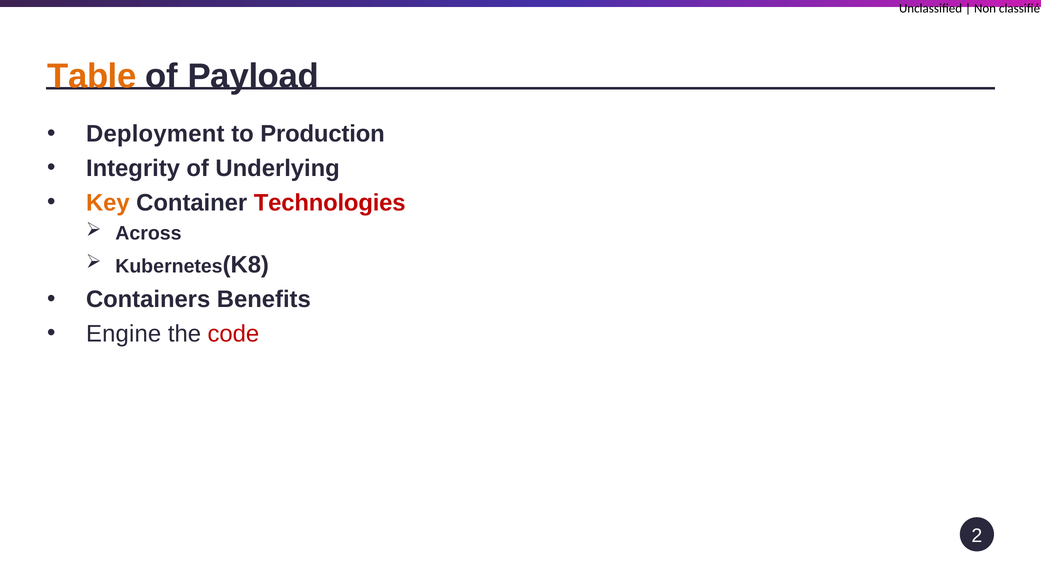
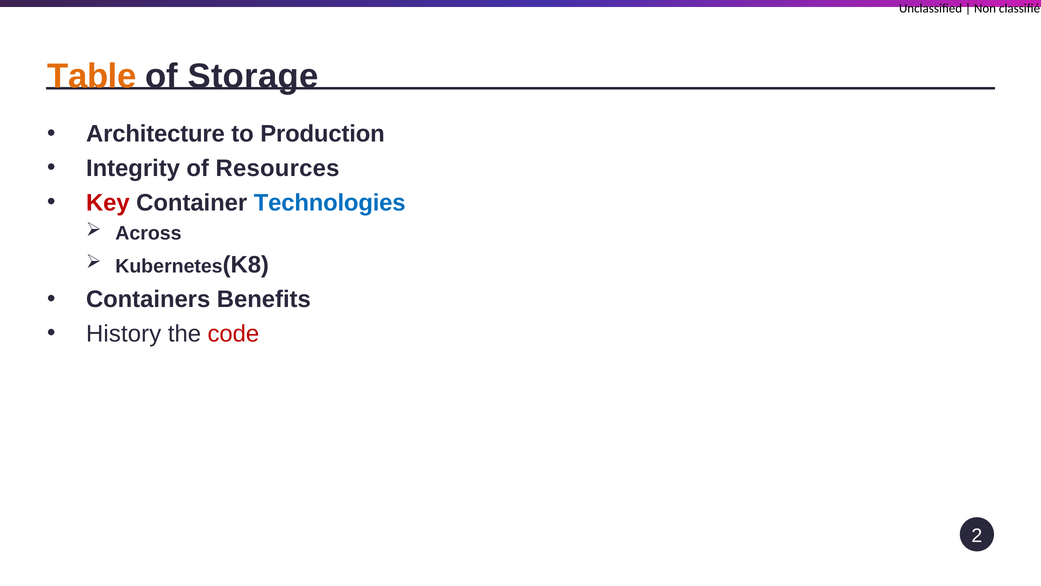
Payload: Payload -> Storage
Deployment: Deployment -> Architecture
Underlying: Underlying -> Resources
Key colour: orange -> red
Technologies colour: red -> blue
Engine: Engine -> History
